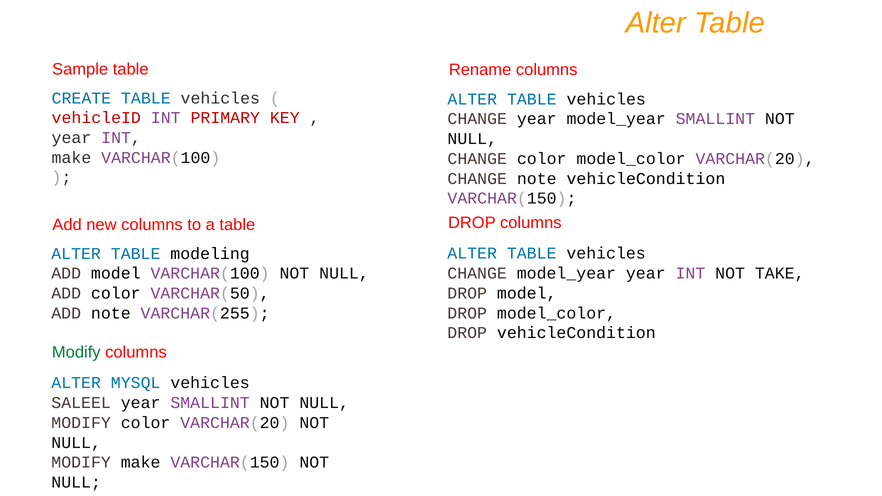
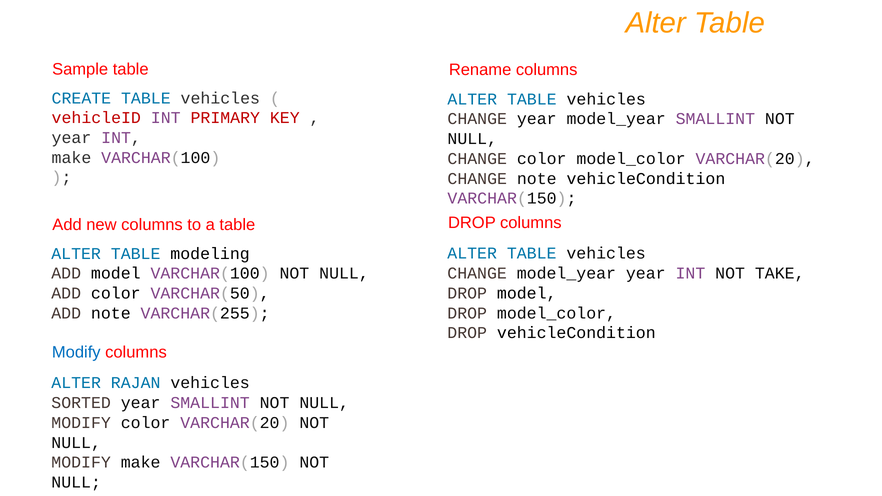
Modify at (76, 353) colour: green -> blue
MYSQL: MYSQL -> RAJAN
SALEEL: SALEEL -> SORTED
